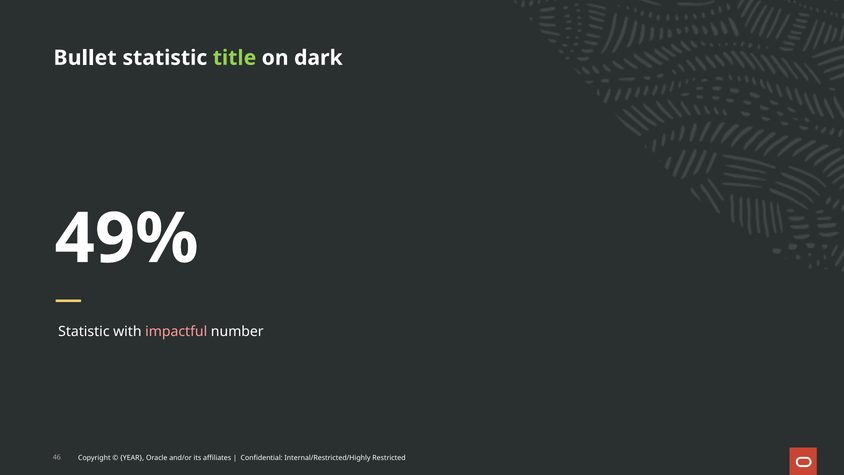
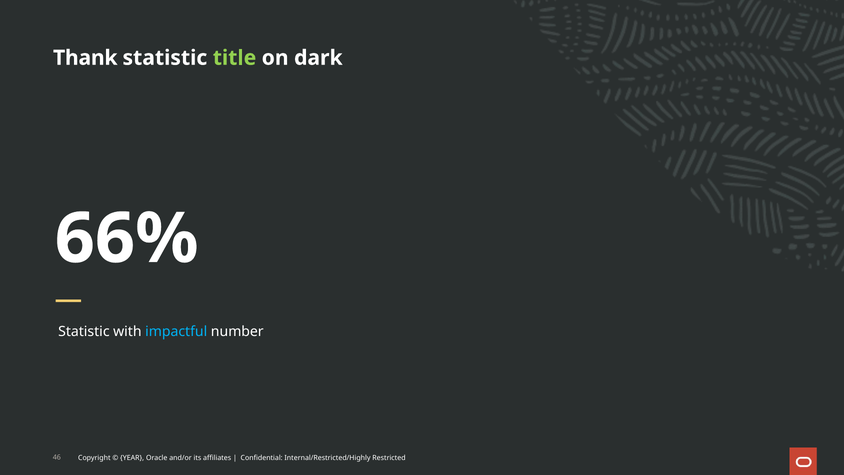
Bullet: Bullet -> Thank
49%: 49% -> 66%
impactful colour: pink -> light blue
